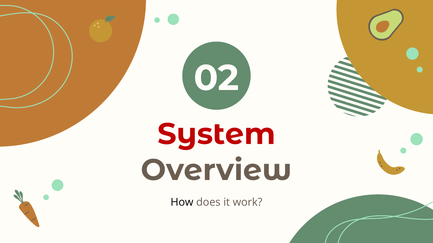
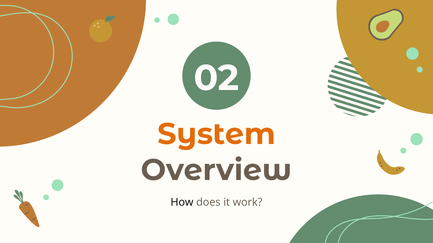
System colour: red -> orange
